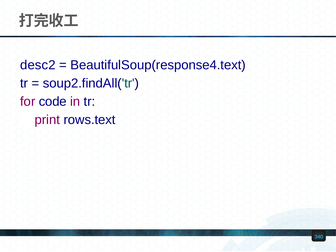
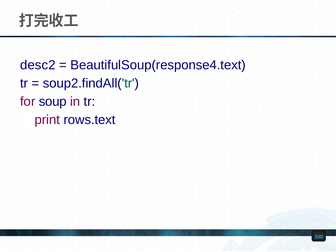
code: code -> soup
